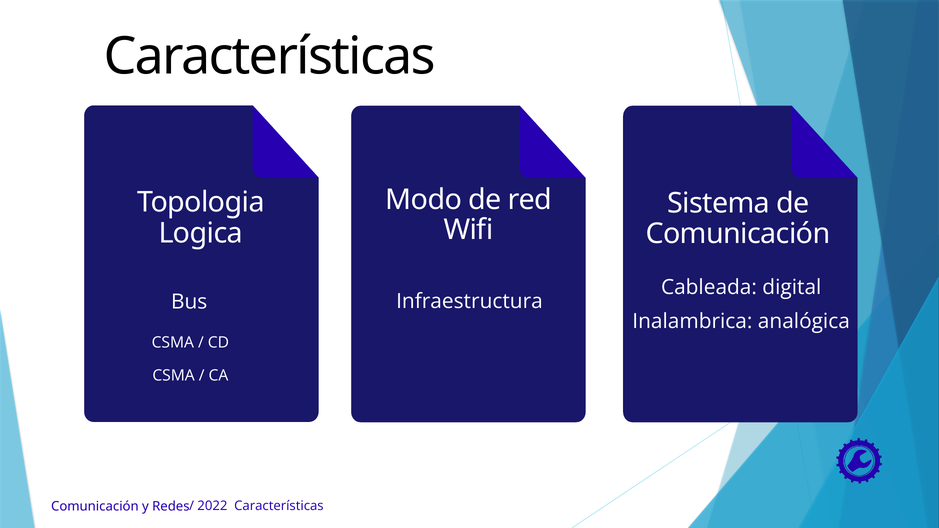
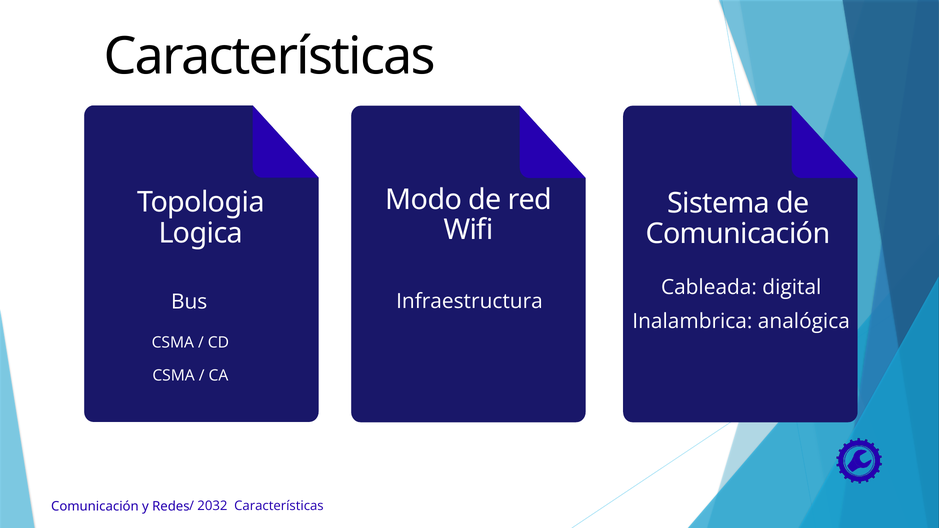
2022: 2022 -> 2032
